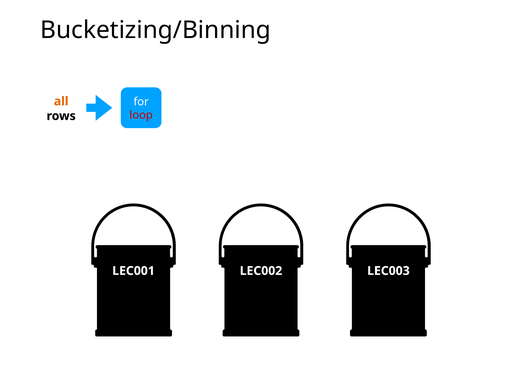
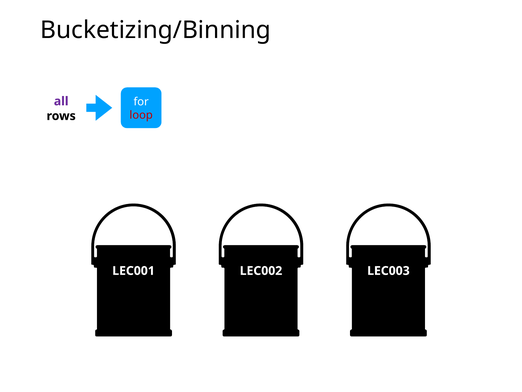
all colour: orange -> purple
